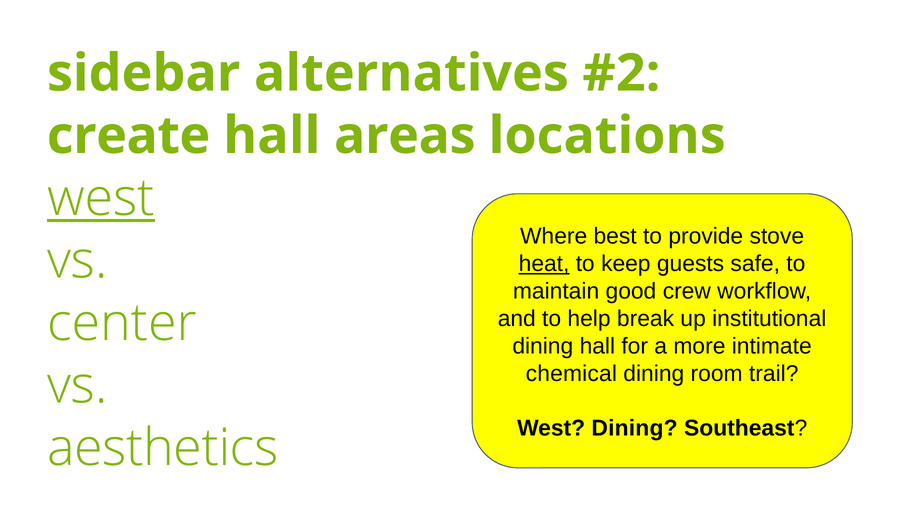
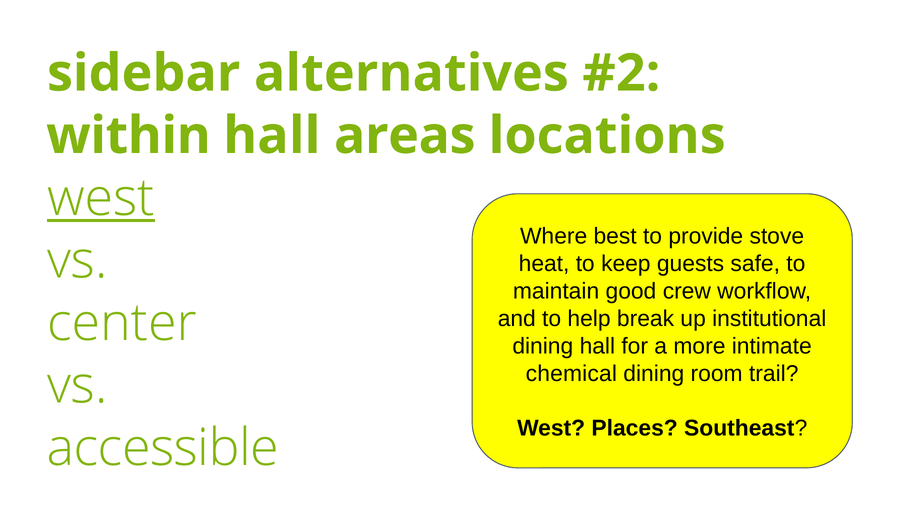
create: create -> within
heat at (544, 264) underline: present -> none
West Dining: Dining -> Places
aesthetics: aesthetics -> accessible
